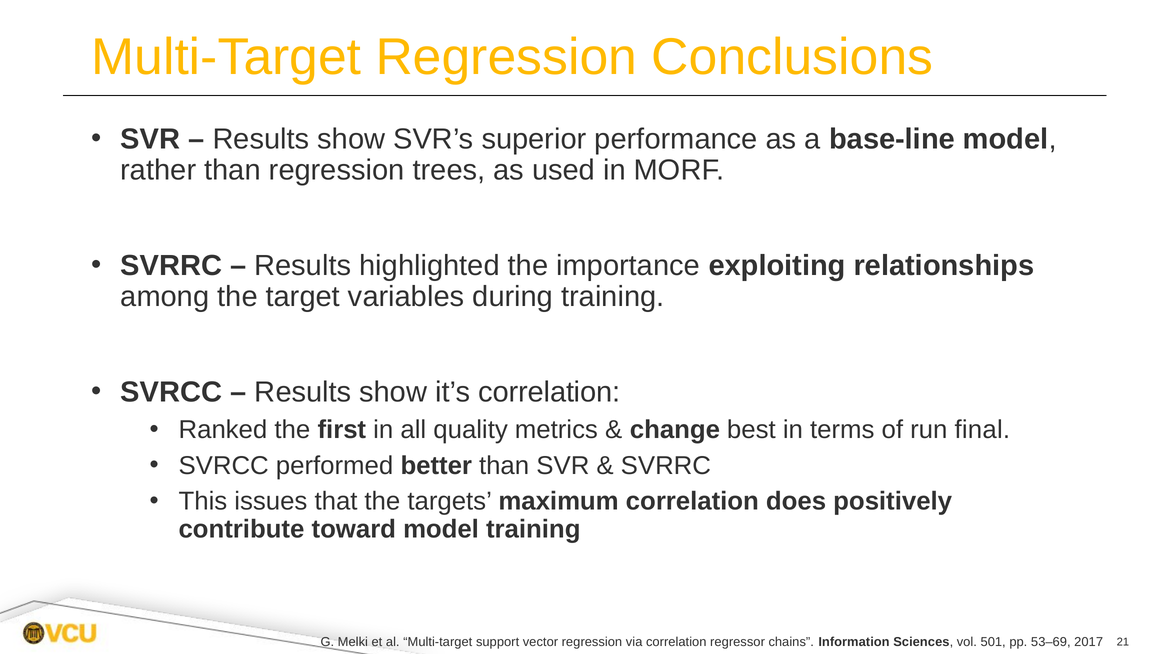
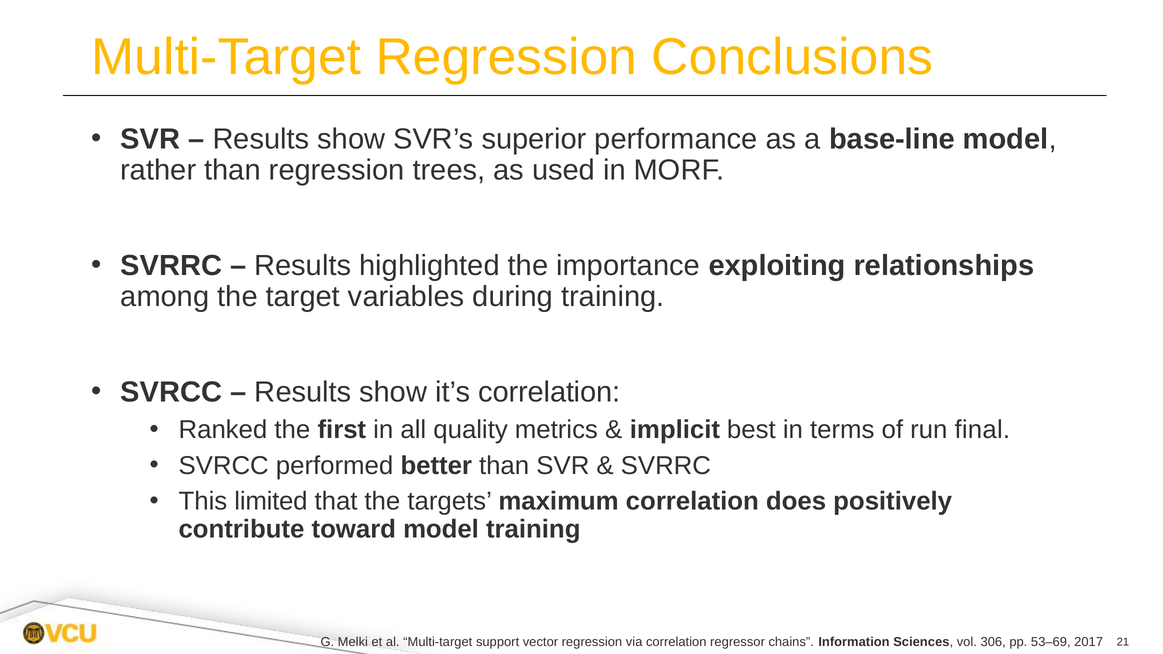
change: change -> implicit
issues: issues -> limited
501: 501 -> 306
